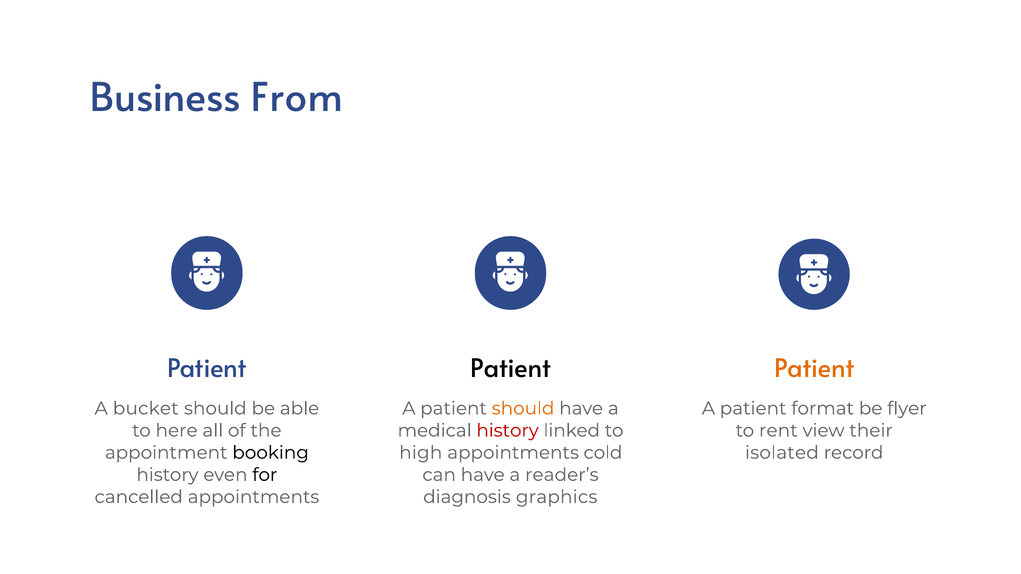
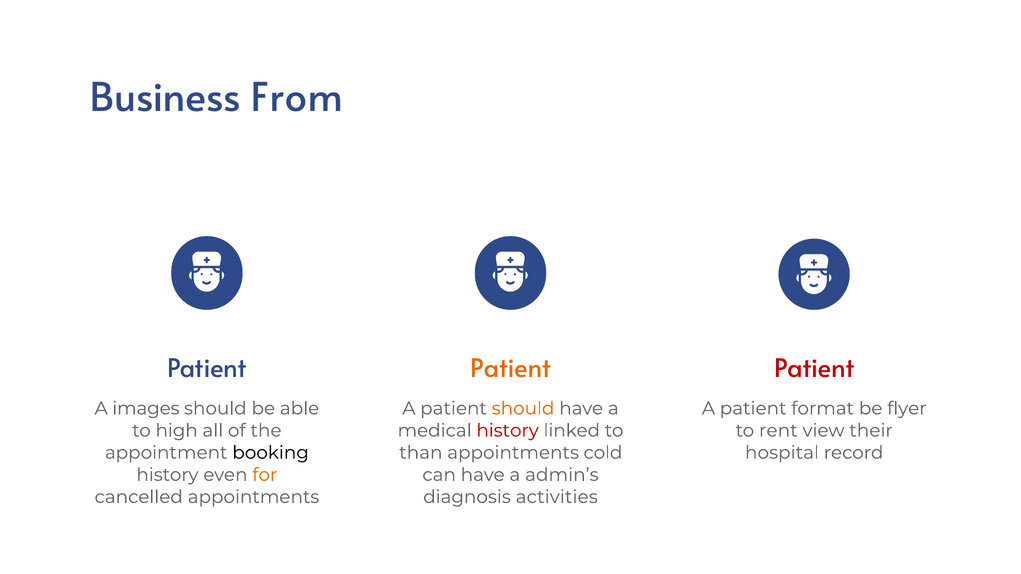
Patient at (511, 369) colour: black -> orange
Patient at (814, 369) colour: orange -> red
bucket: bucket -> images
here: here -> high
high: high -> than
isolated: isolated -> hospital
for colour: black -> orange
reader’s: reader’s -> admin’s
graphics: graphics -> activities
